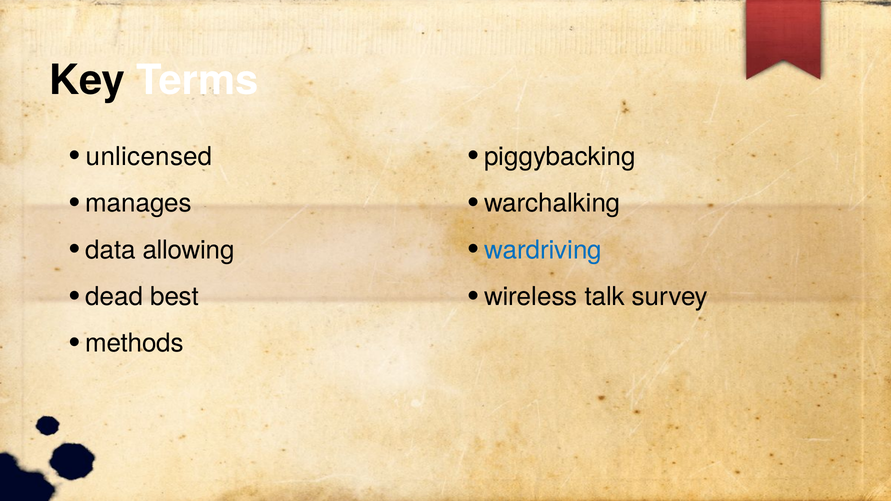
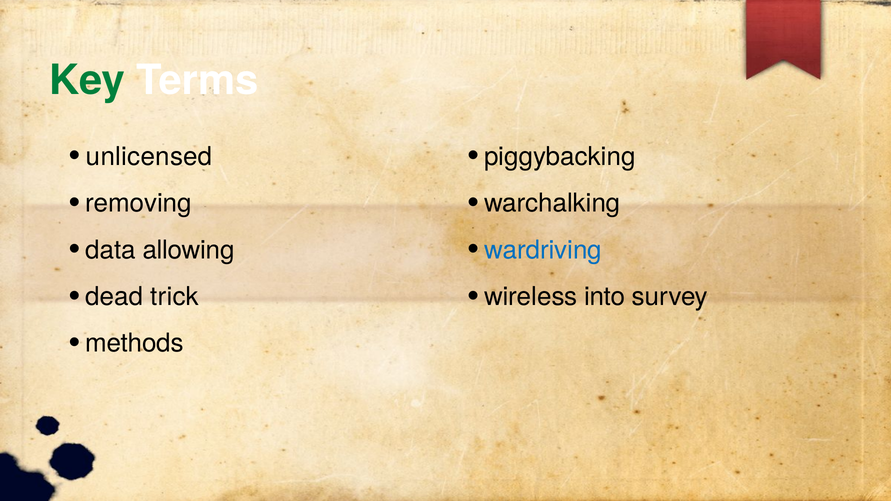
Key colour: black -> green
manages: manages -> removing
best: best -> trick
talk: talk -> into
